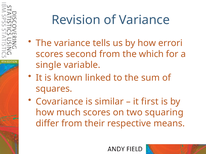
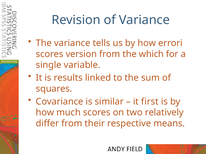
second: second -> version
known: known -> results
squaring: squaring -> relatively
